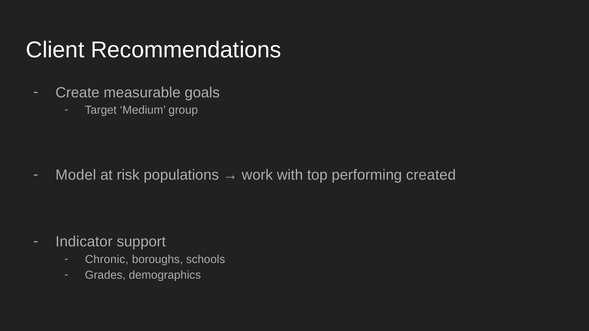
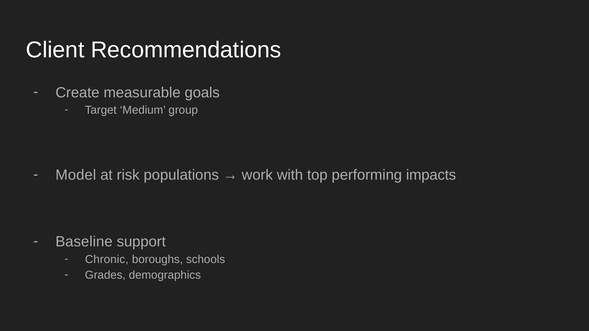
created: created -> impacts
Indicator: Indicator -> Baseline
